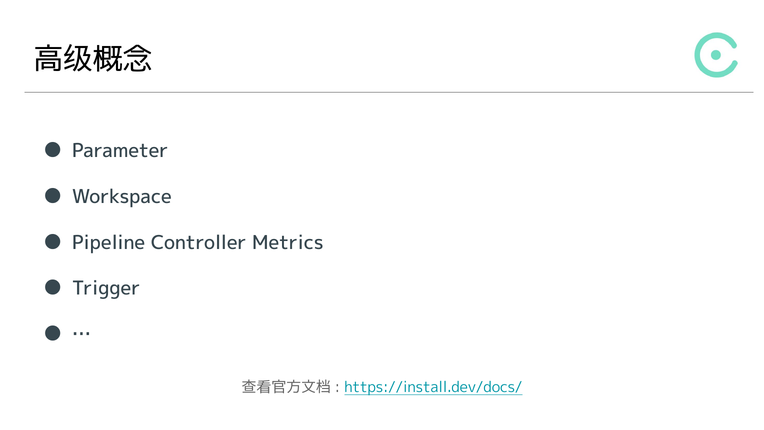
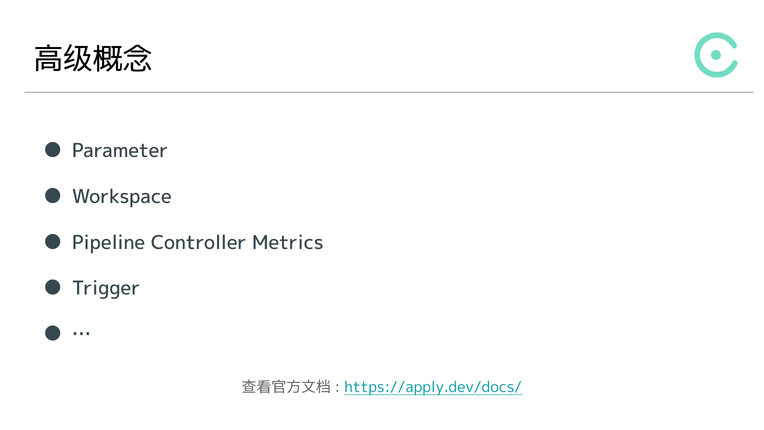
https://install.dev/docs/: https://install.dev/docs/ -> https://apply.dev/docs/
